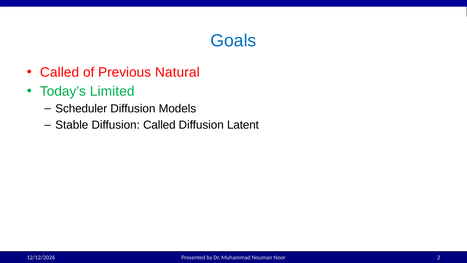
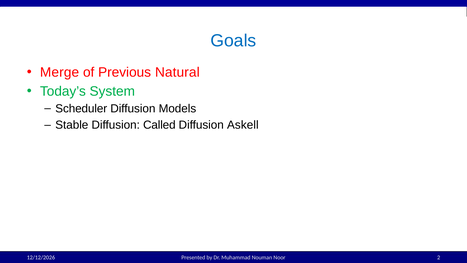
Called at (60, 72): Called -> Merge
Limited: Limited -> System
Latent: Latent -> Askell
